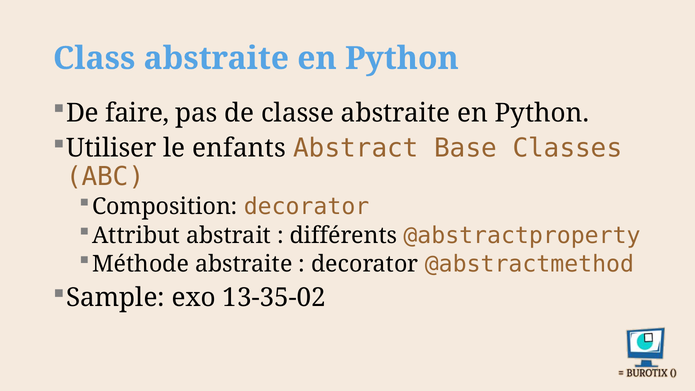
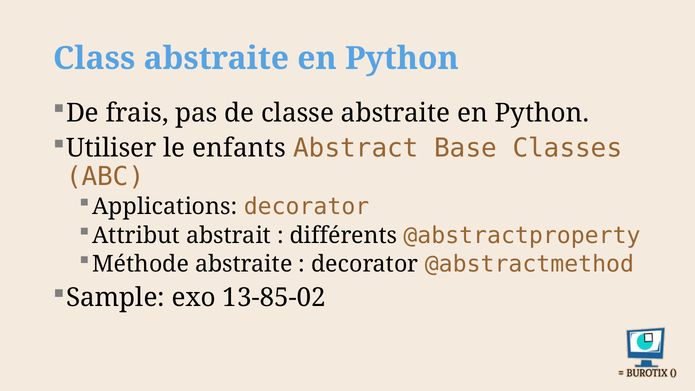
faire: faire -> frais
Composition: Composition -> Applications
13-35-02: 13-35-02 -> 13-85-02
